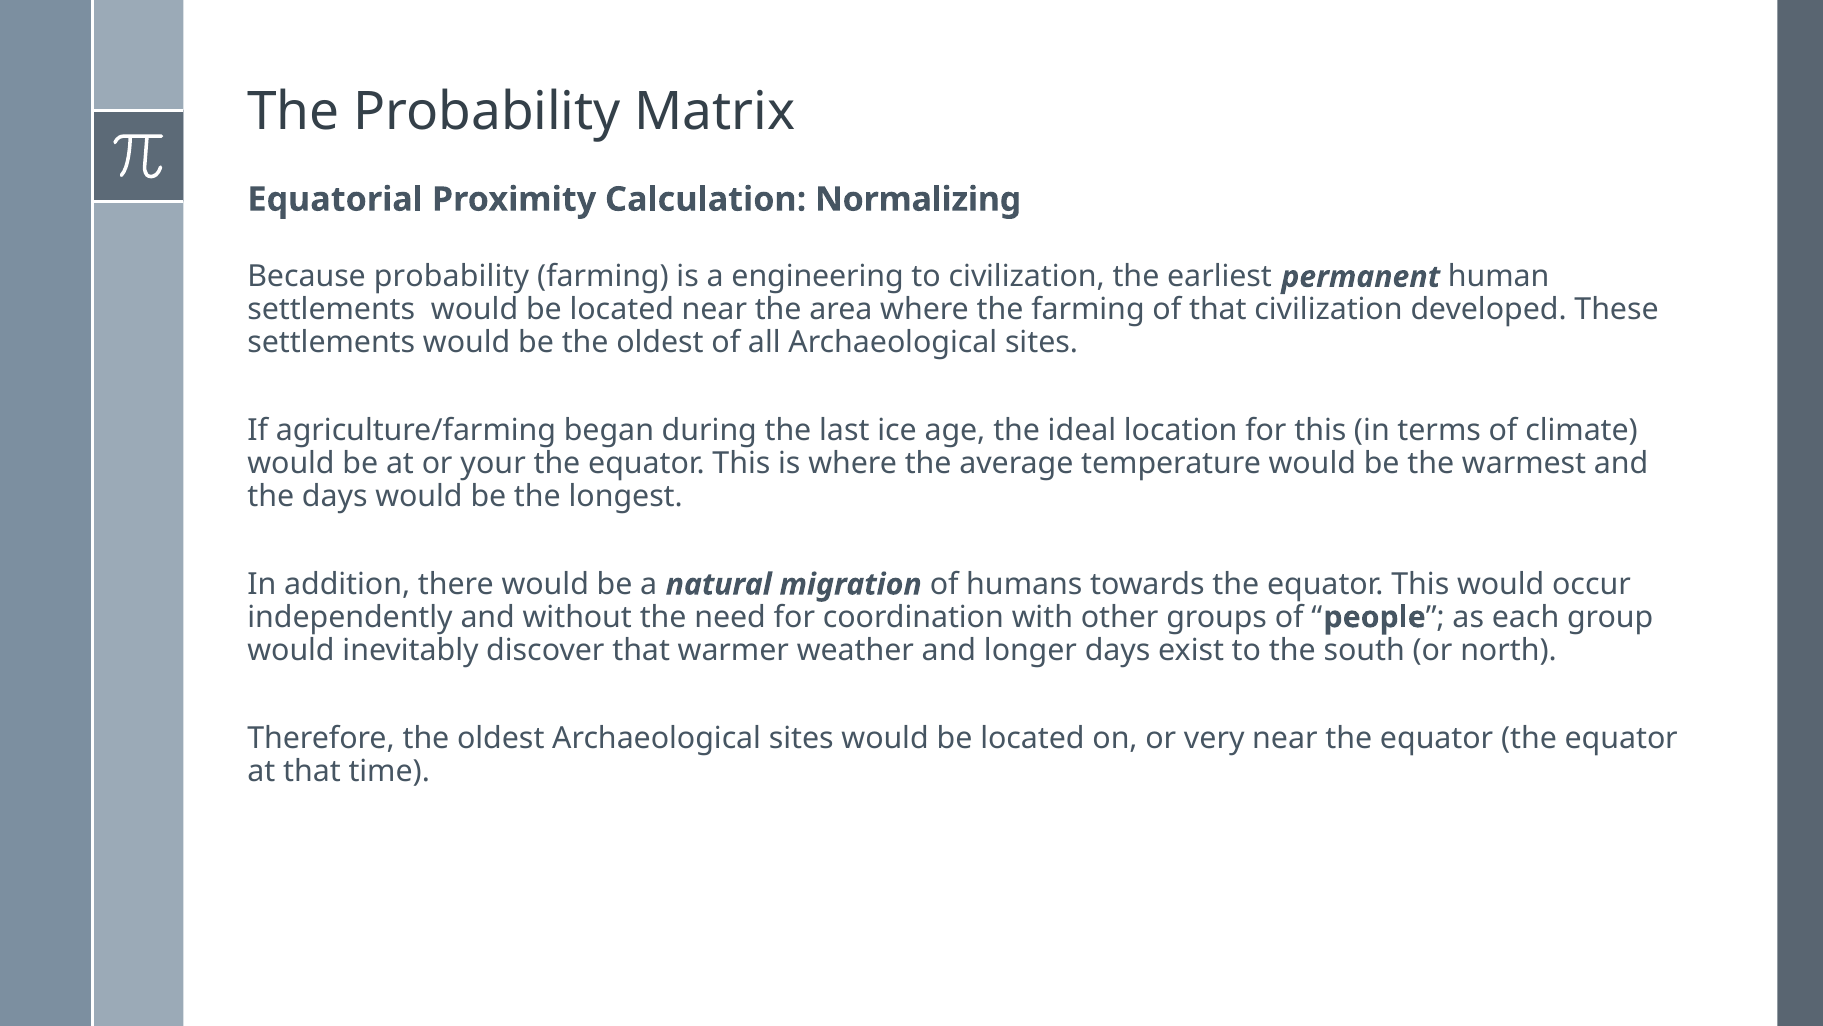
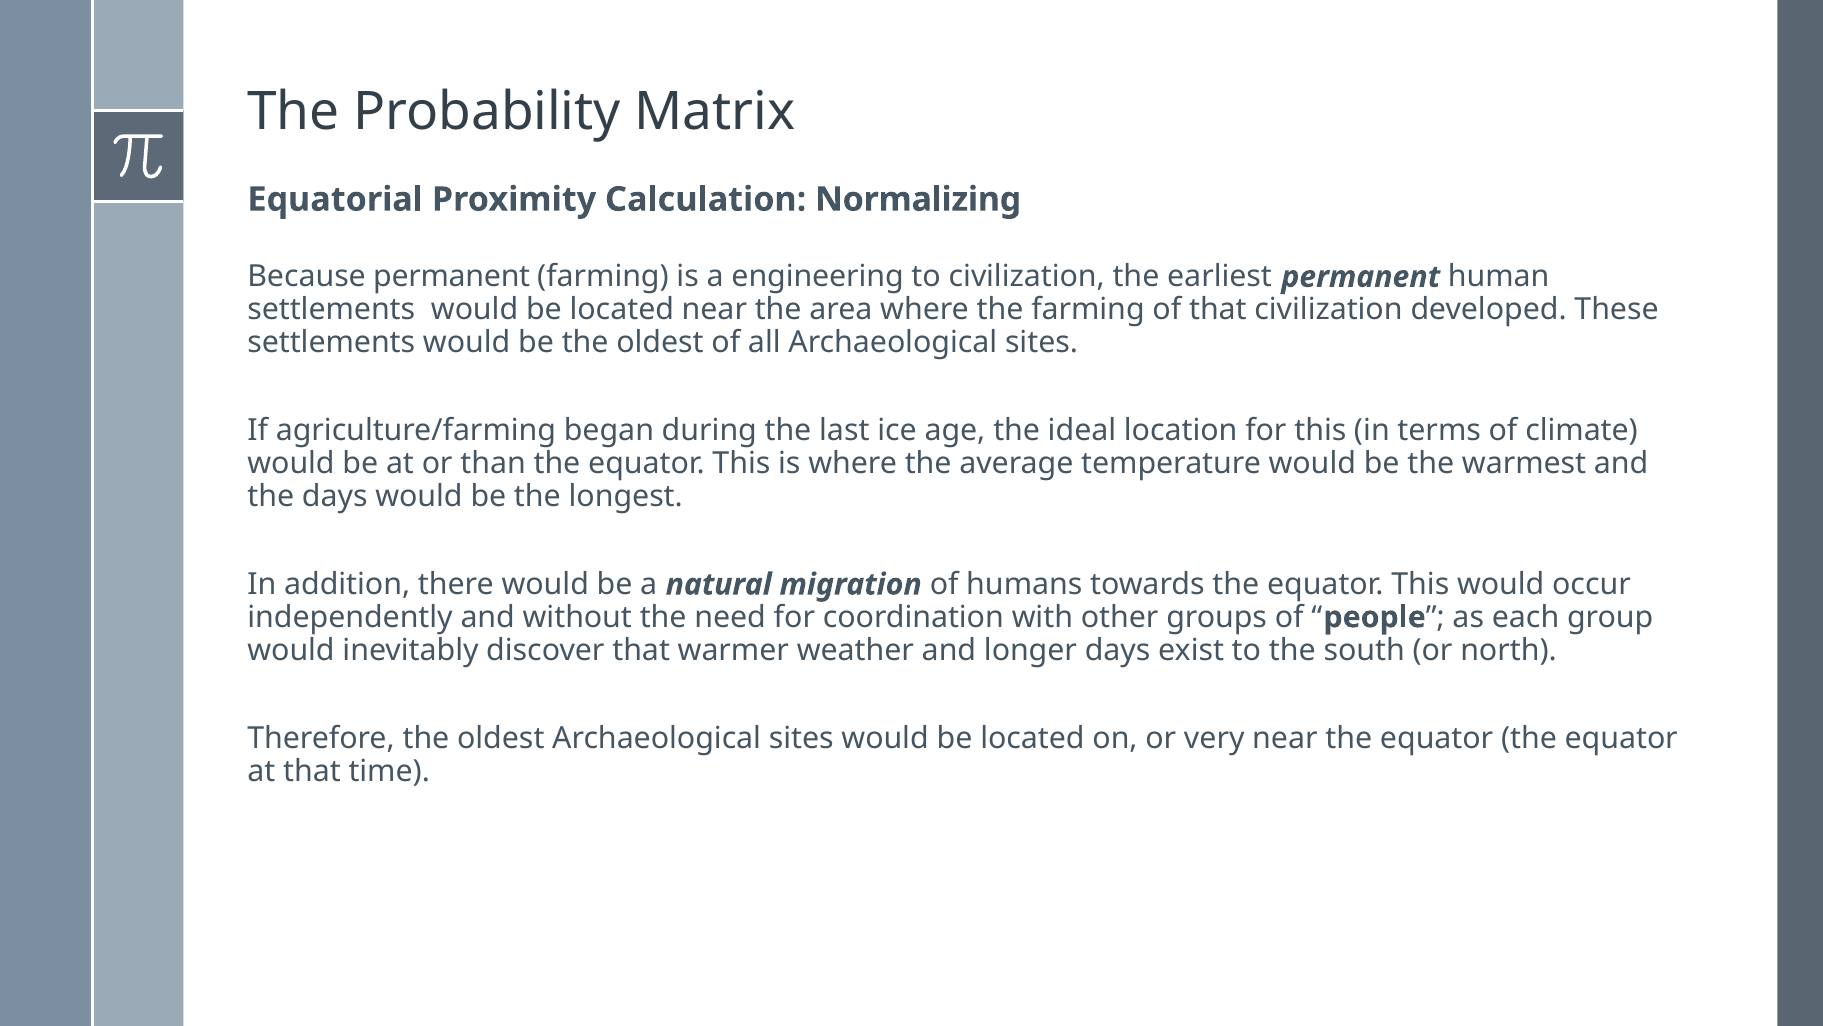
Because probability: probability -> permanent
your: your -> than
